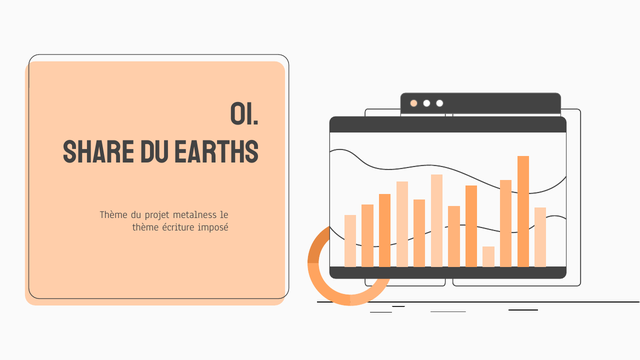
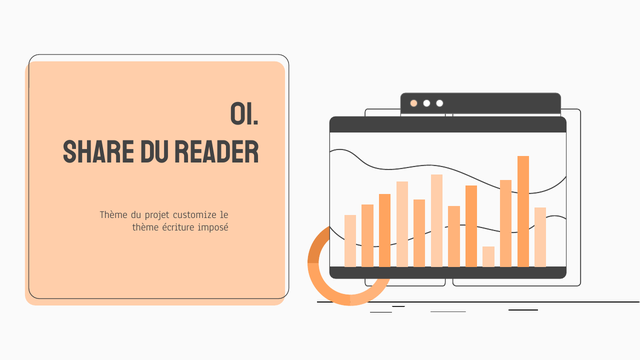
earths: earths -> reader
metalness: metalness -> customize
